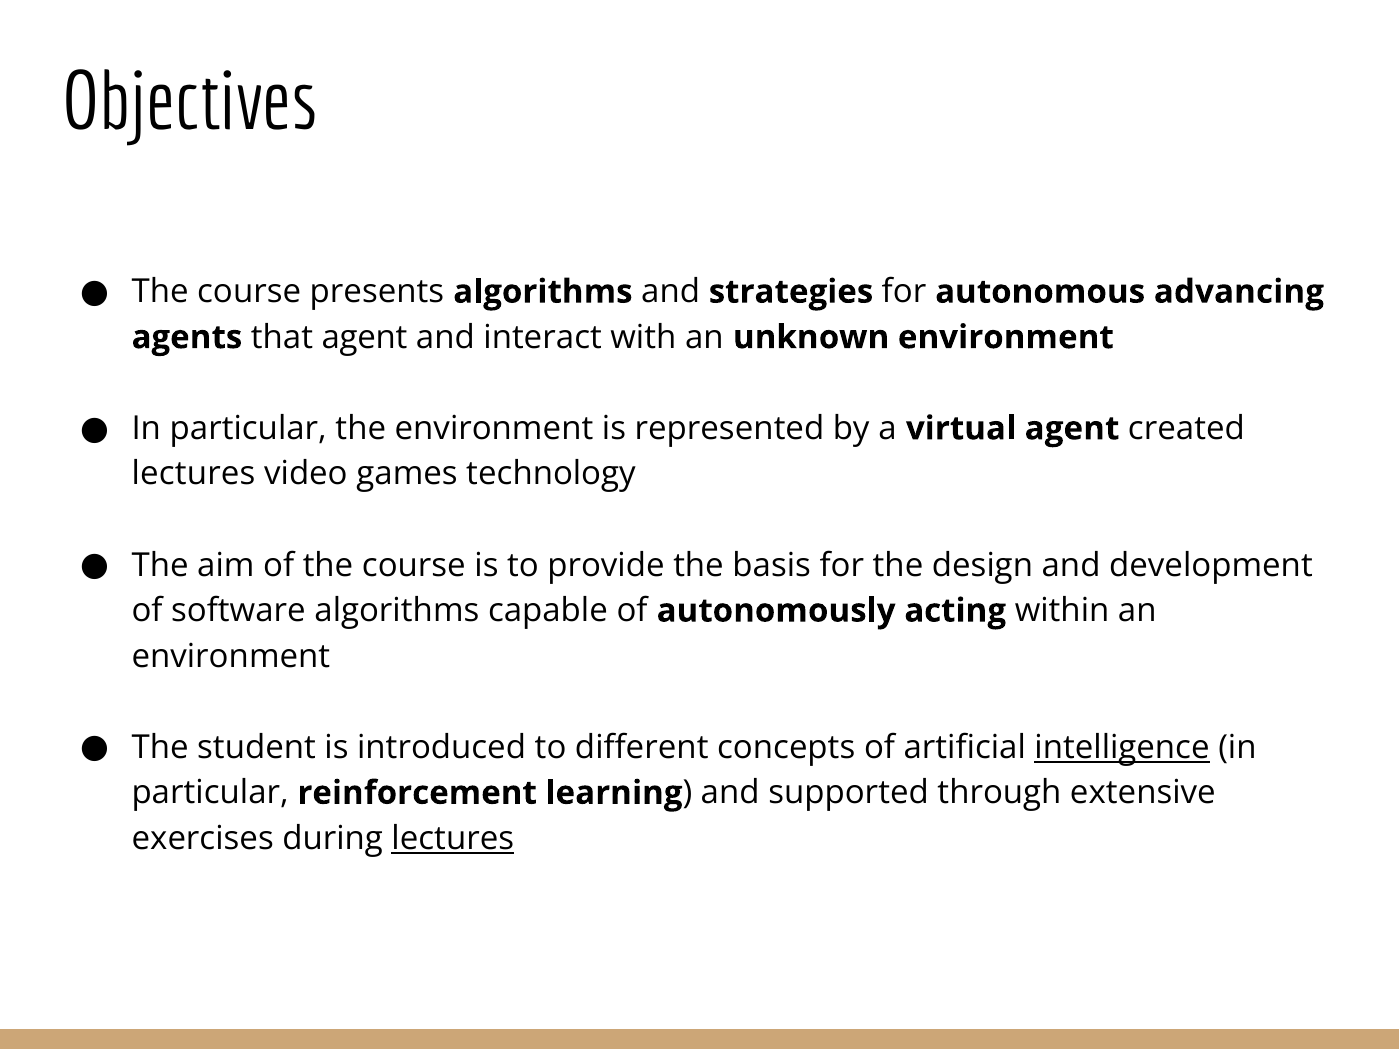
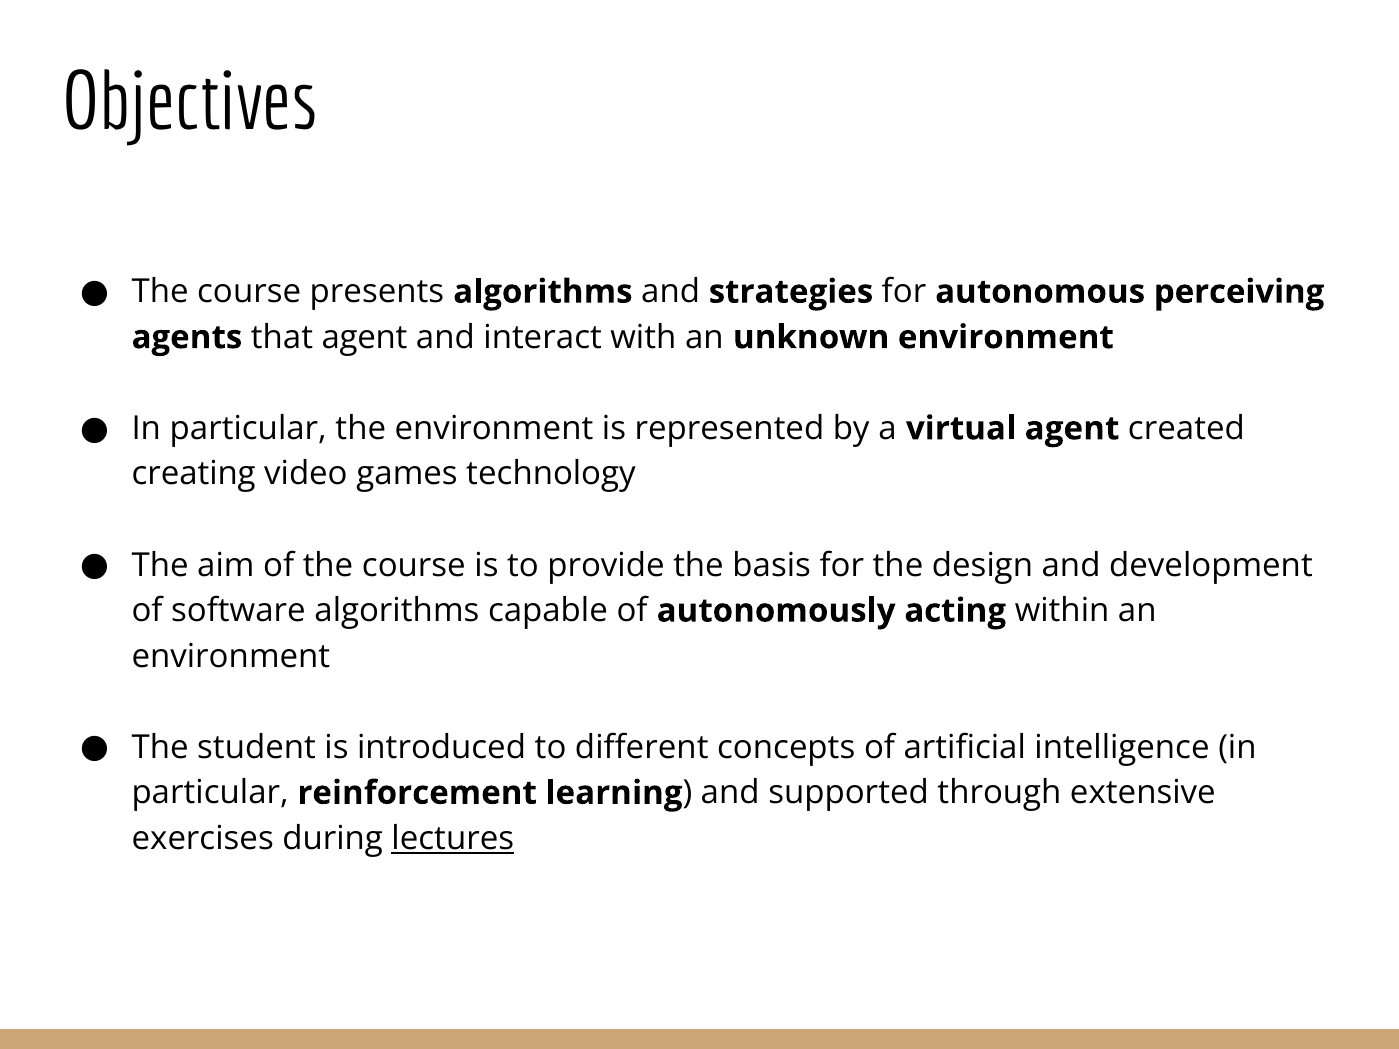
advancing: advancing -> perceiving
lectures at (194, 474): lectures -> creating
intelligence underline: present -> none
